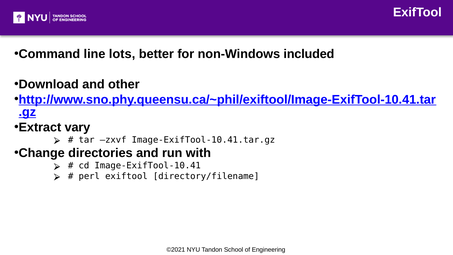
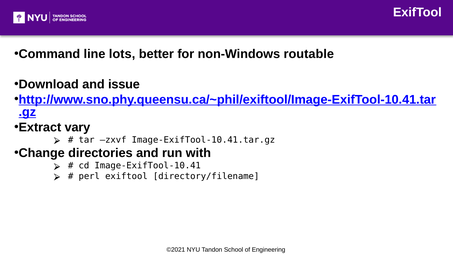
included: included -> routable
other: other -> issue
